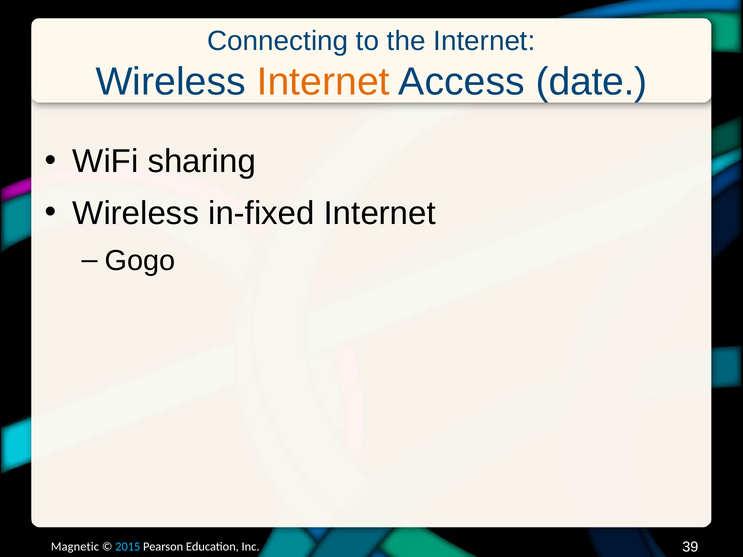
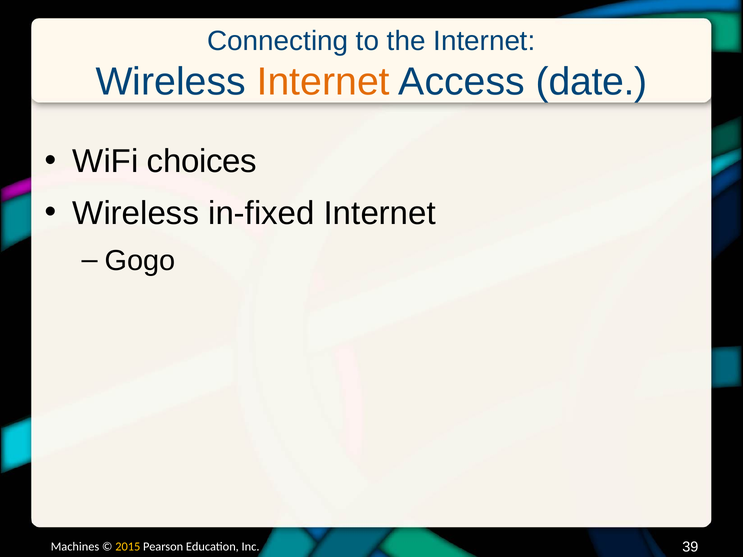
sharing: sharing -> choices
Magnetic: Magnetic -> Machines
2015 colour: light blue -> yellow
